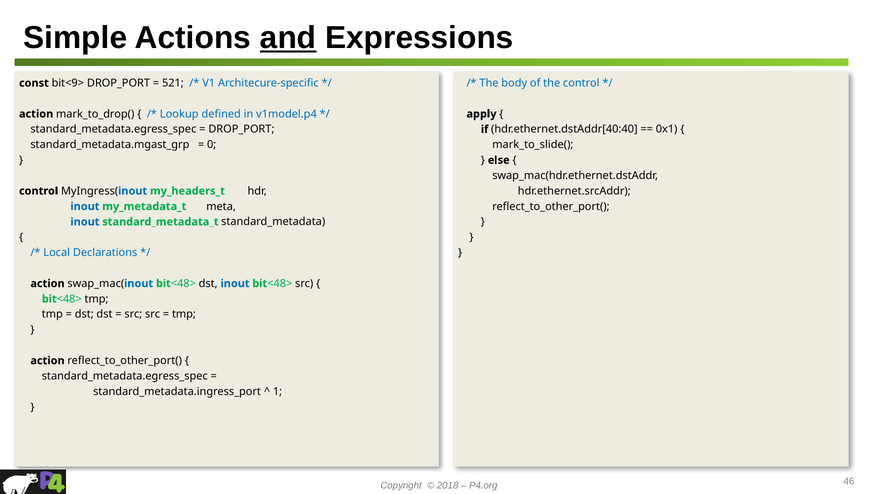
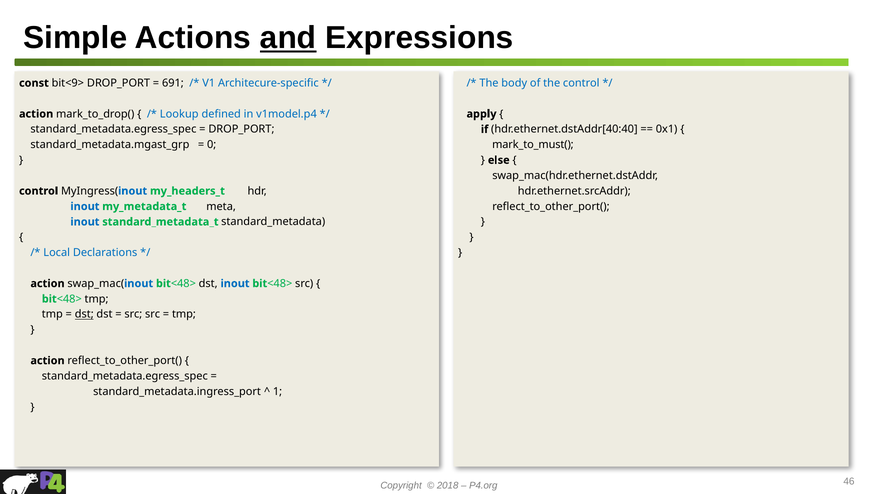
521: 521 -> 691
mark_to_slide(: mark_to_slide( -> mark_to_must(
dst at (84, 314) underline: none -> present
